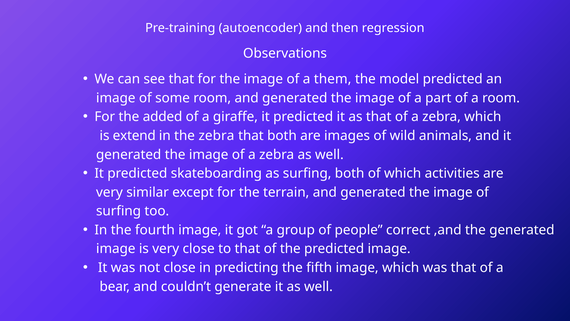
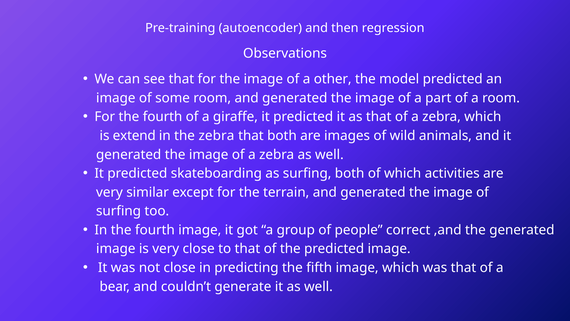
them: them -> other
For the added: added -> fourth
